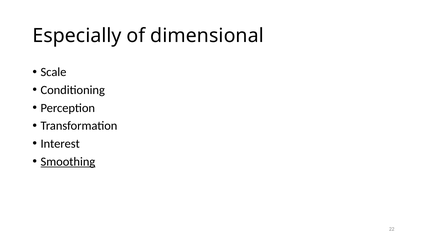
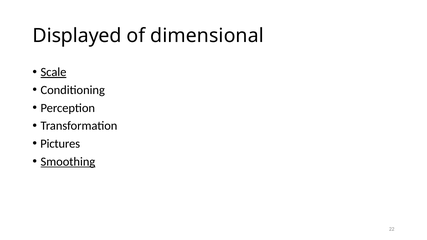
Especially: Especially -> Displayed
Scale underline: none -> present
Interest: Interest -> Pictures
